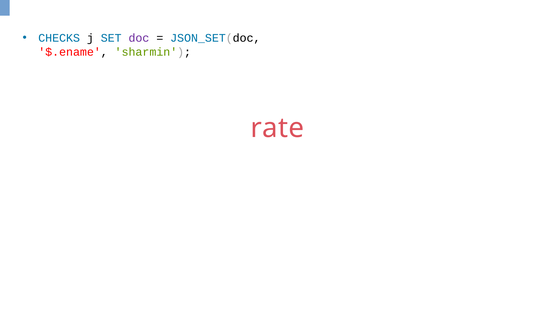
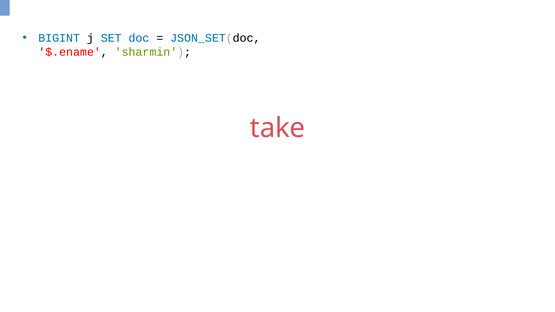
CHECKS: CHECKS -> BIGINT
doc colour: purple -> blue
rate: rate -> take
